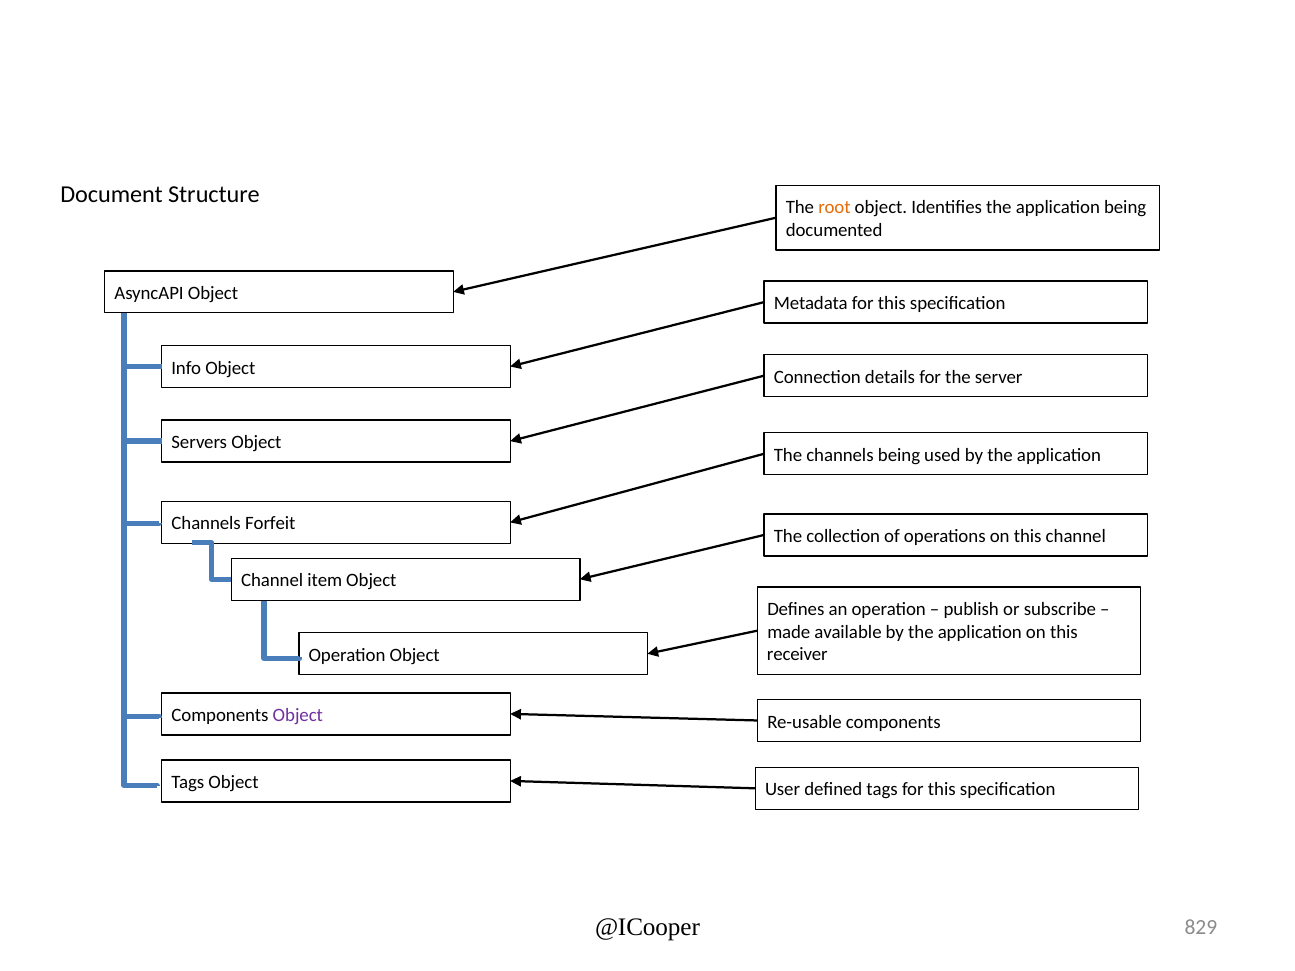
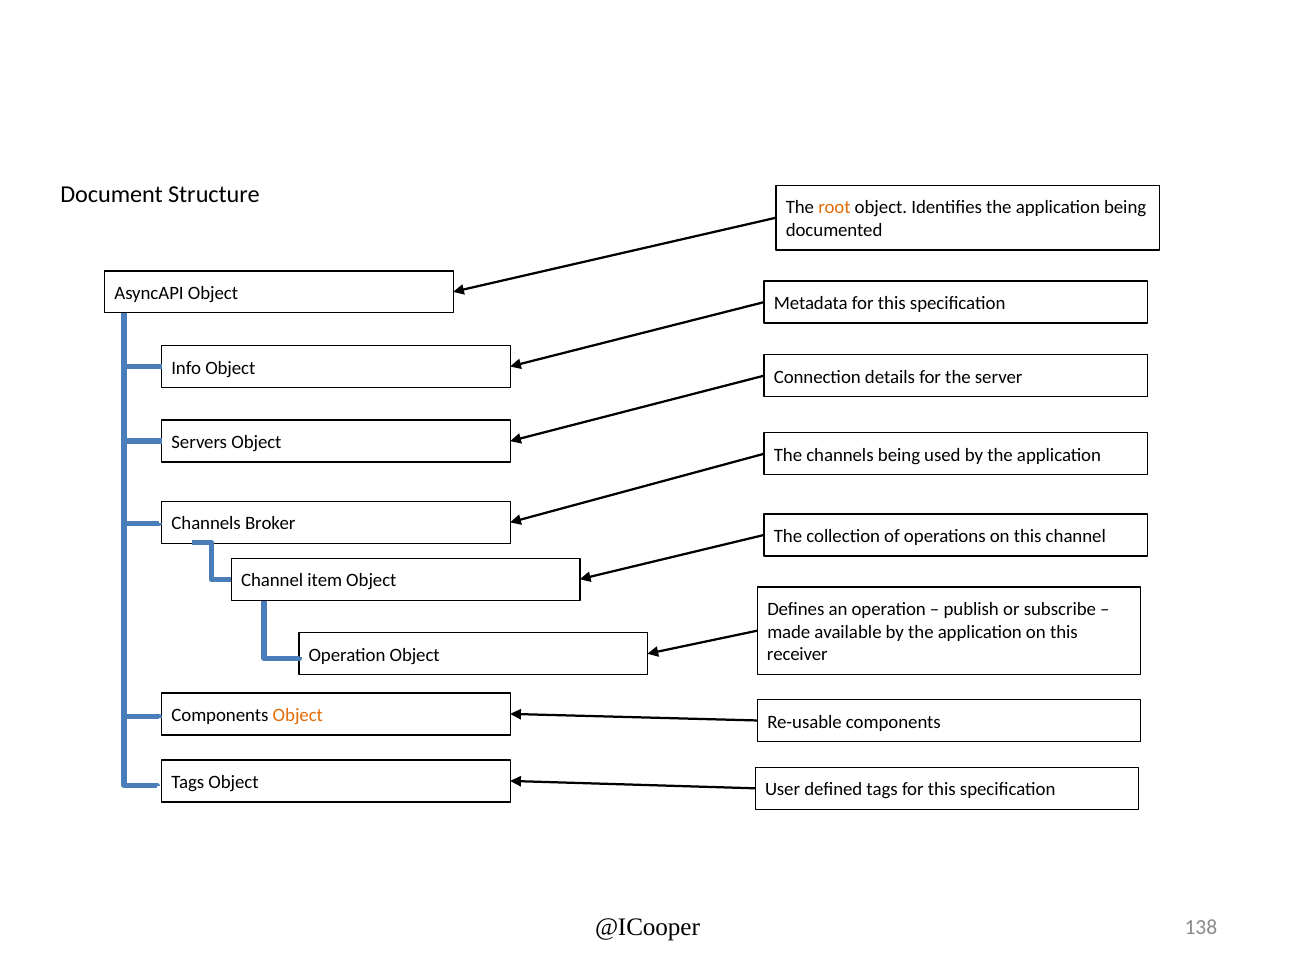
Forfeit: Forfeit -> Broker
Object at (298, 715) colour: purple -> orange
829: 829 -> 138
